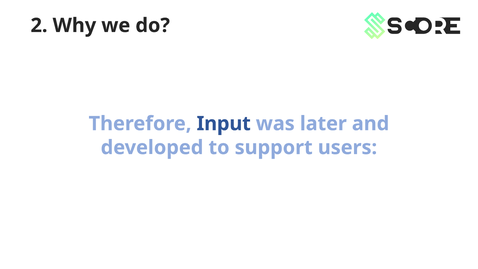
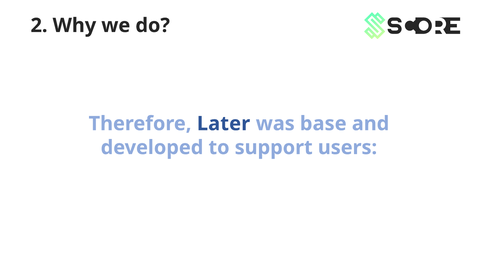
Input: Input -> Later
later: later -> base
